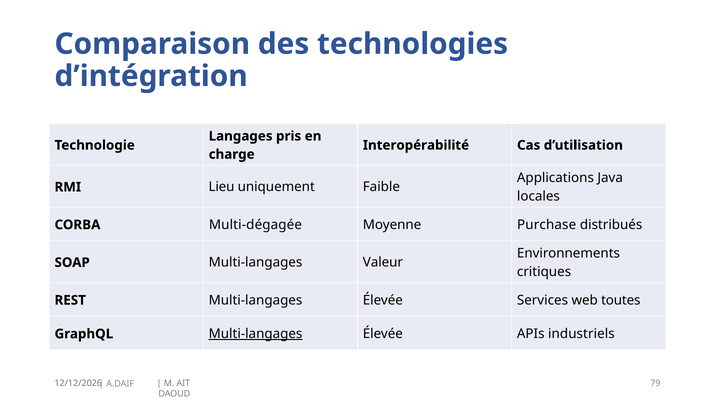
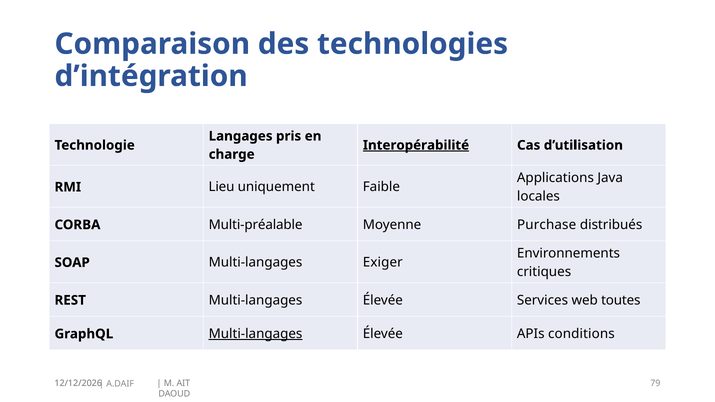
Interopérabilité underline: none -> present
Multi-dégagée: Multi-dégagée -> Multi-préalable
Valeur: Valeur -> Exiger
industriels: industriels -> conditions
